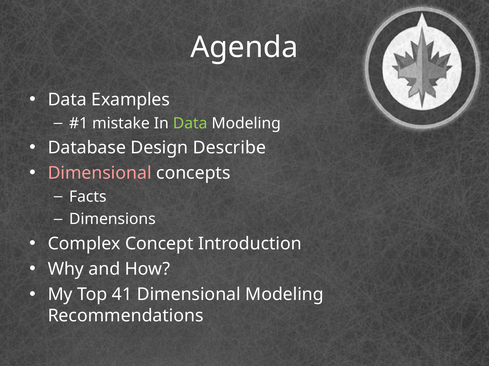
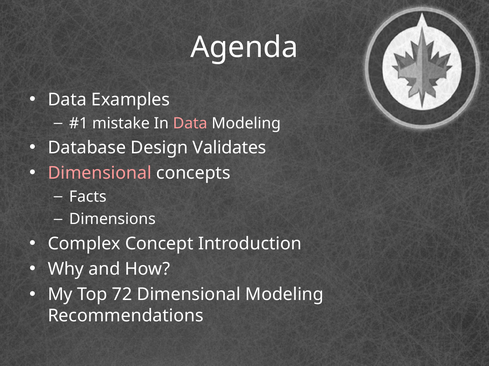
Data at (190, 123) colour: light green -> pink
Describe: Describe -> Validates
41: 41 -> 72
